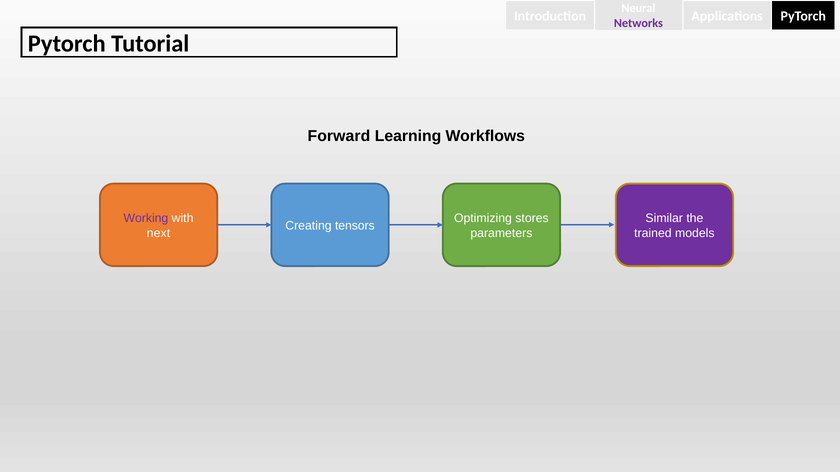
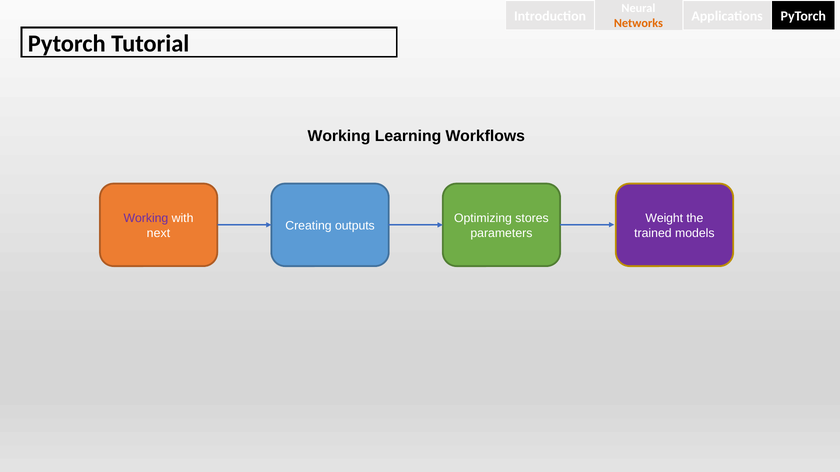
Networks colour: purple -> orange
Forward at (339, 136): Forward -> Working
Similar: Similar -> Weight
tensors: tensors -> outputs
